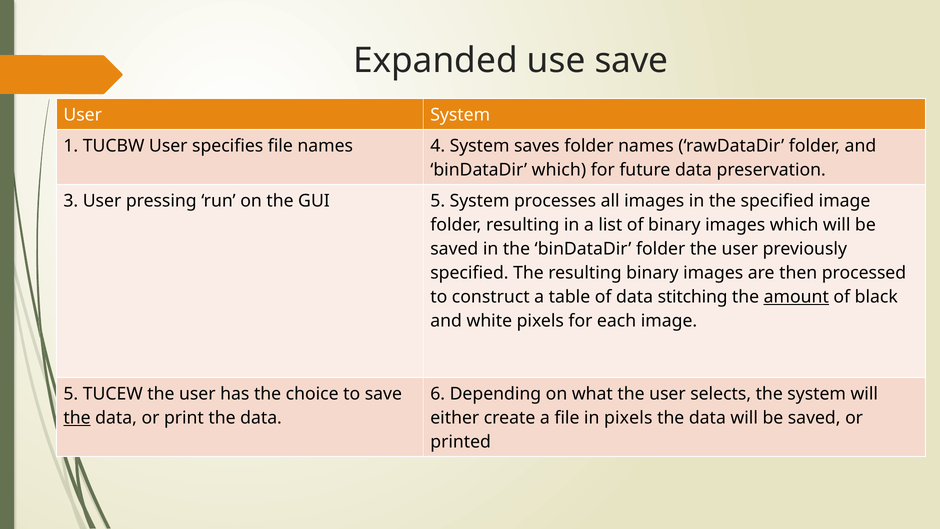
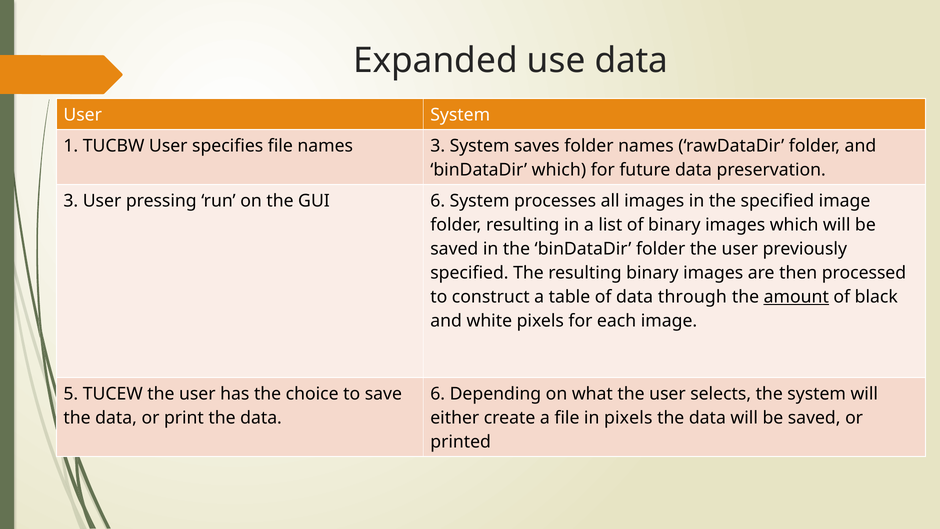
use save: save -> data
names 4: 4 -> 3
GUI 5: 5 -> 6
stitching: stitching -> through
the at (77, 418) underline: present -> none
